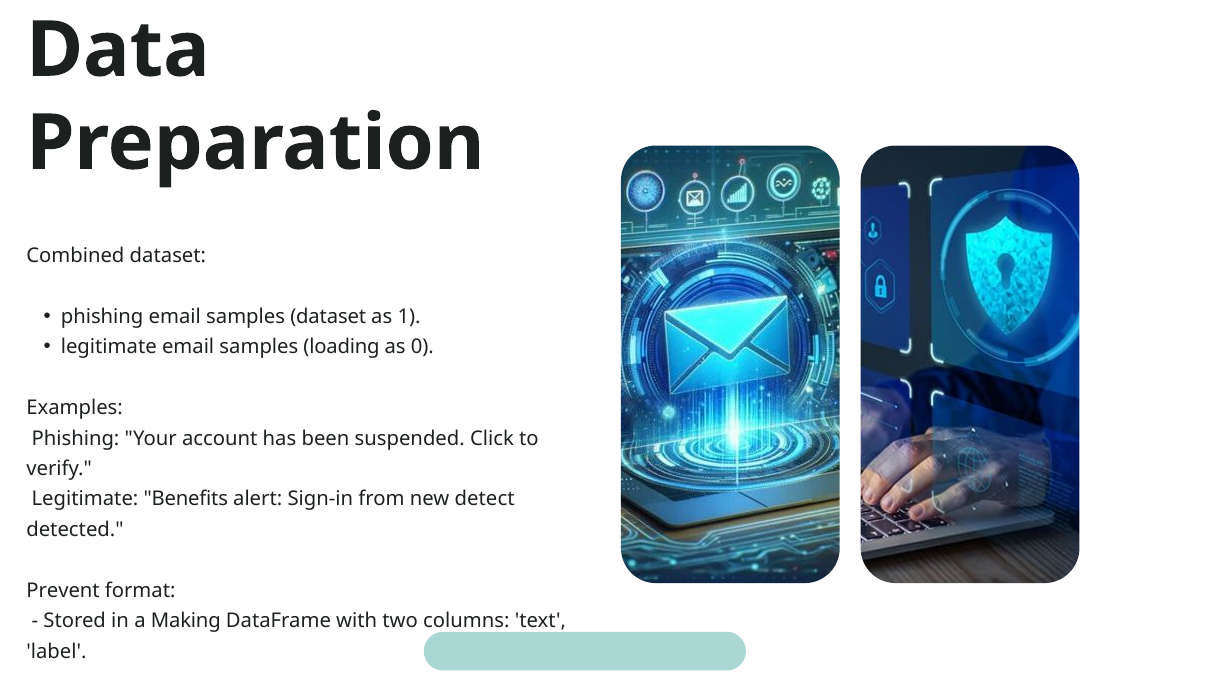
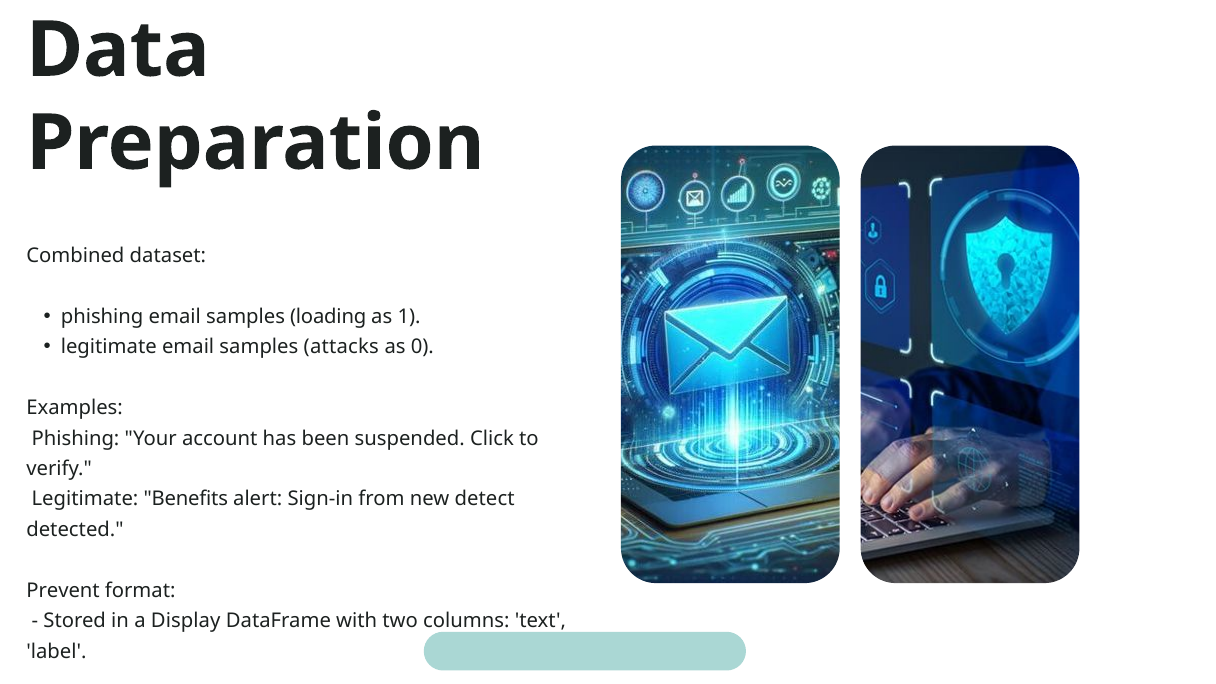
samples dataset: dataset -> loading
loading: loading -> attacks
Making: Making -> Display
